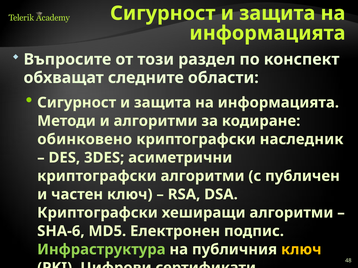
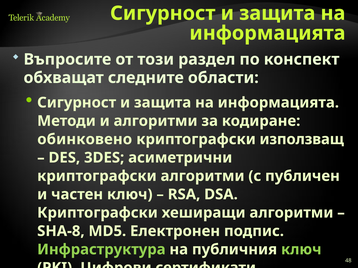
наследник: наследник -> използващ
SHA-6: SHA-6 -> SHA-8
ключ at (301, 250) colour: yellow -> light green
